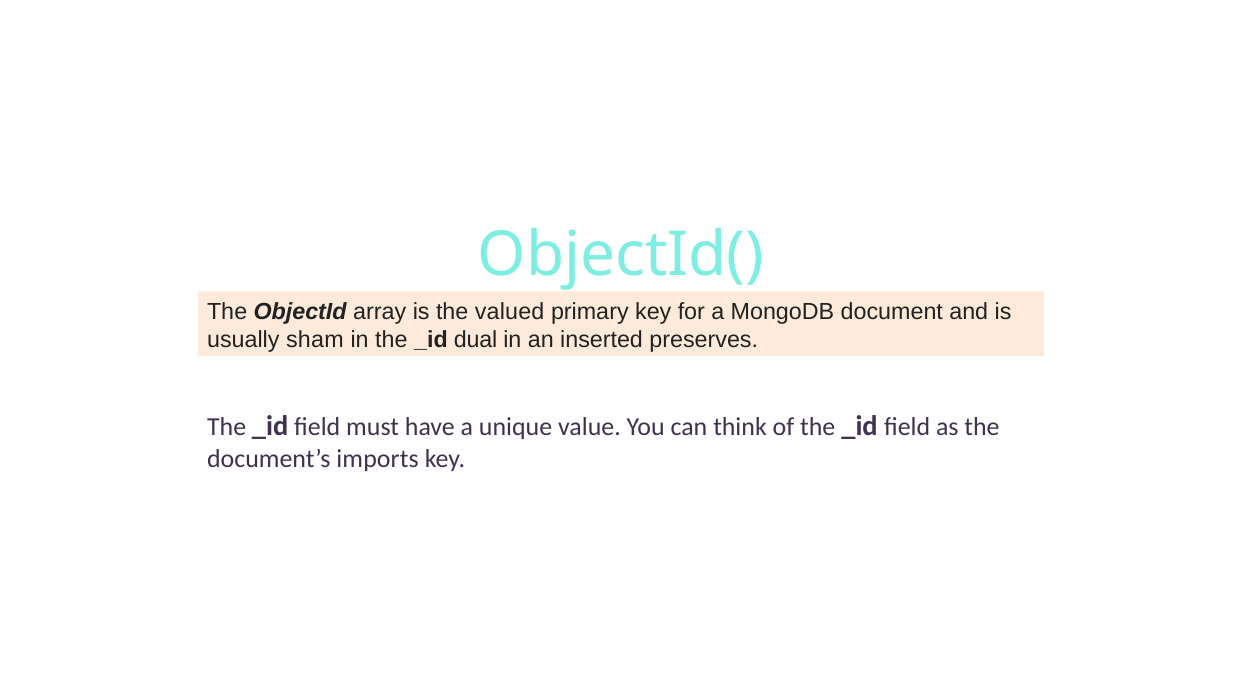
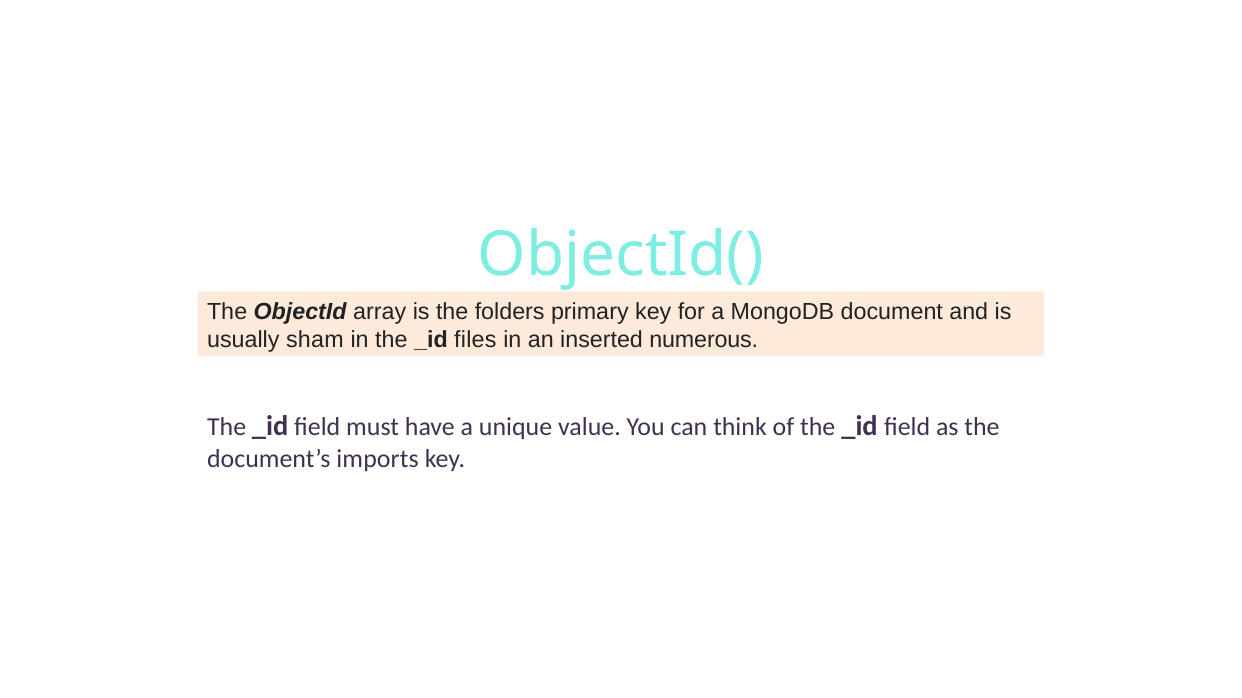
valued: valued -> folders
dual: dual -> files
preserves: preserves -> numerous
